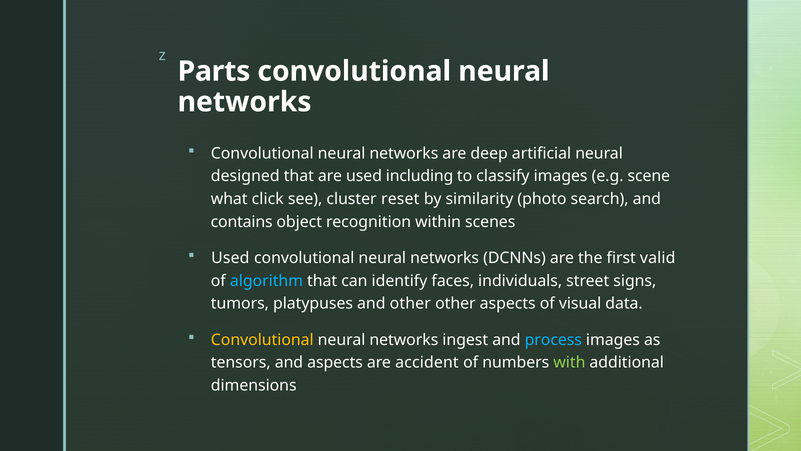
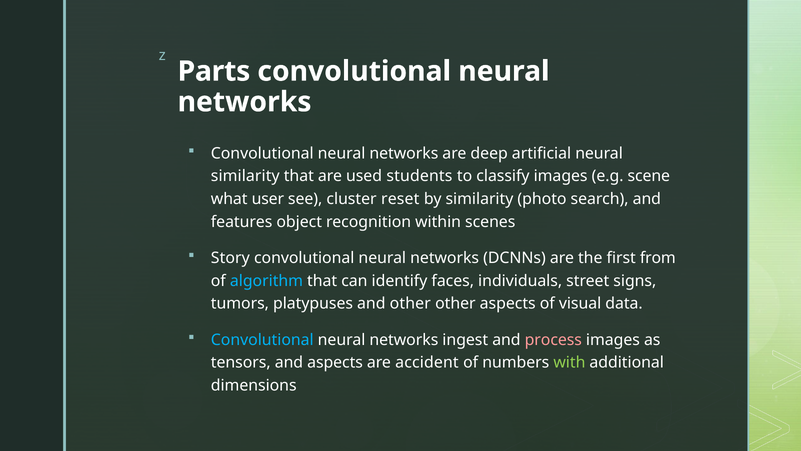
designed at (245, 176): designed -> similarity
including: including -> students
click: click -> user
contains: contains -> features
Used at (230, 258): Used -> Story
valid: valid -> from
Convolutional at (262, 339) colour: yellow -> light blue
process colour: light blue -> pink
